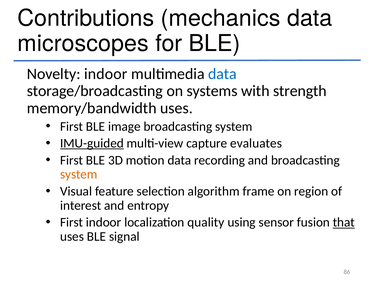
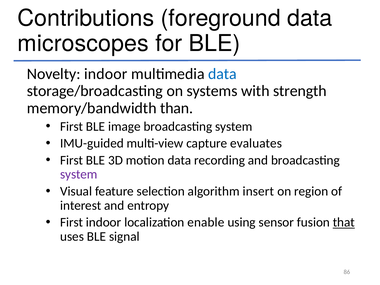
mechanics: mechanics -> foreground
memory/bandwidth uses: uses -> than
IMU-guided underline: present -> none
system at (79, 174) colour: orange -> purple
frame: frame -> insert
quality: quality -> enable
